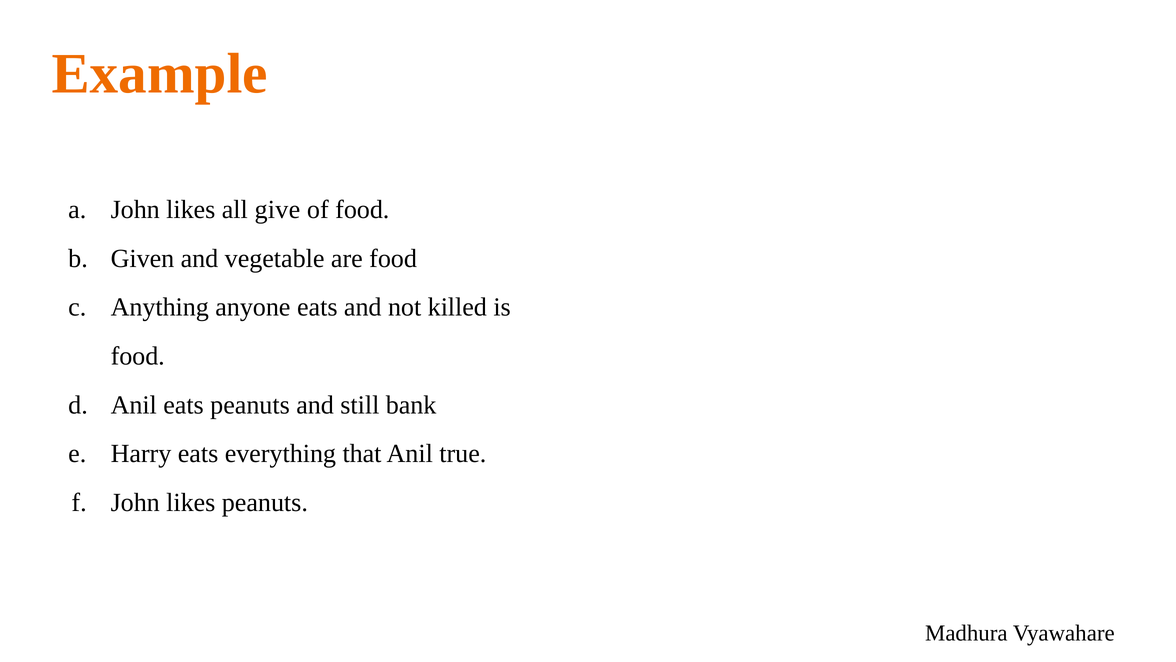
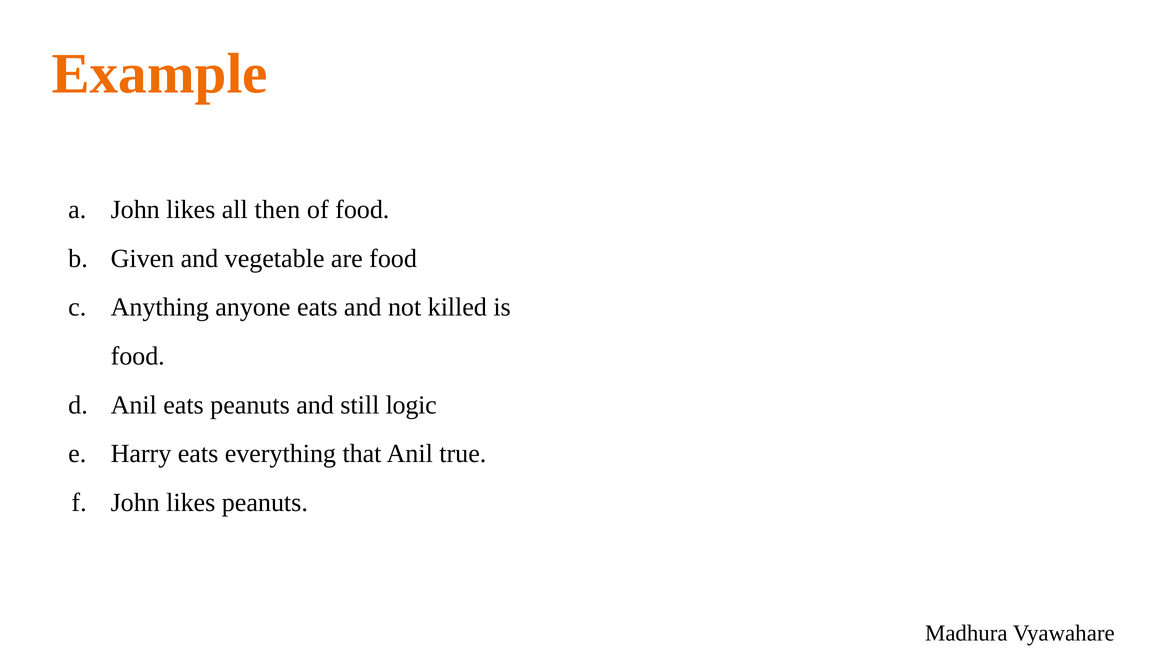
give: give -> then
bank: bank -> logic
